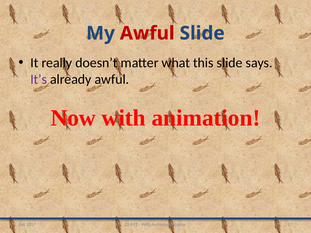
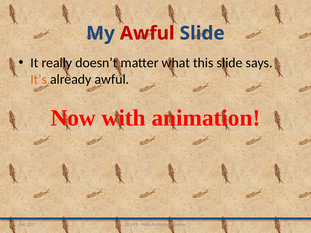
It’s colour: purple -> orange
